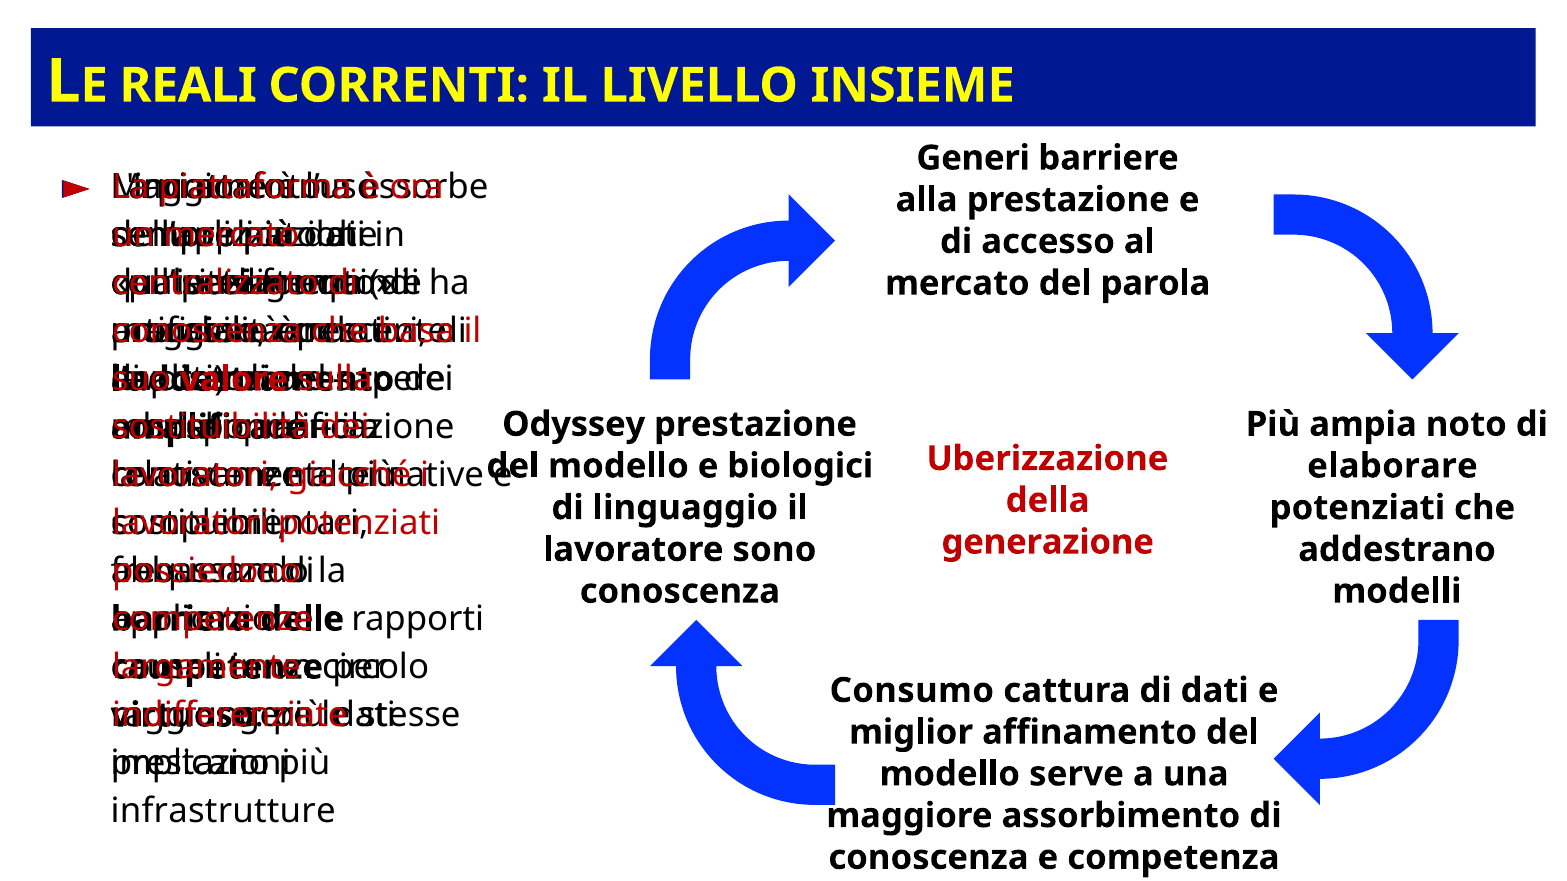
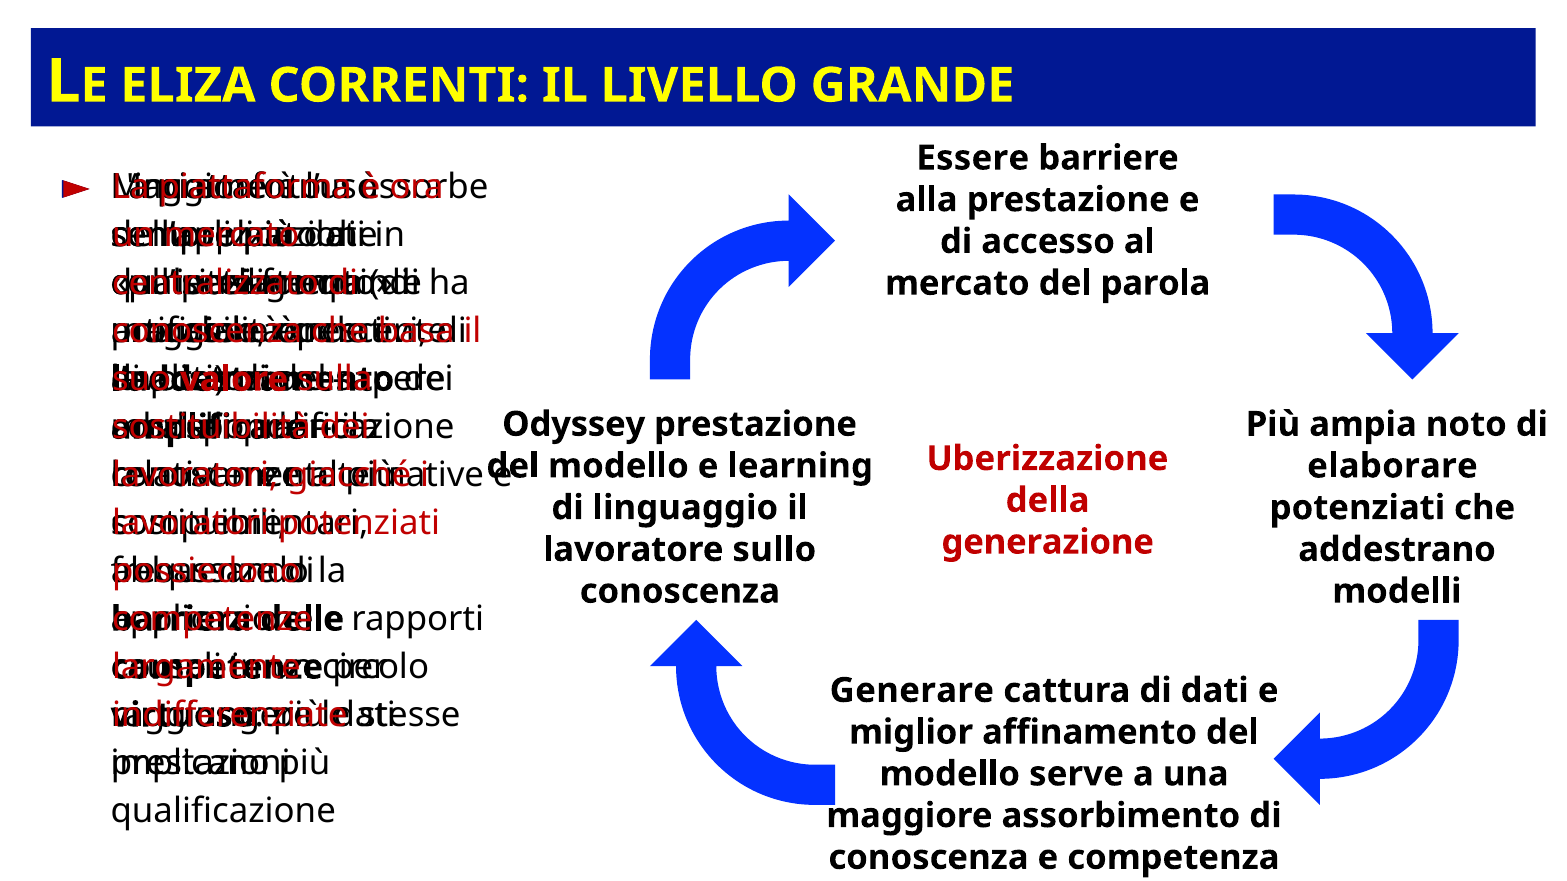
REALI: REALI -> ELIZA
INSIEME: INSIEME -> GRANDE
Generi: Generi -> Essere
biologici: biologici -> learning
sono: sono -> sullo
Consumo: Consumo -> Generare
infrastrutture at (223, 811): infrastrutture -> qualificazione
